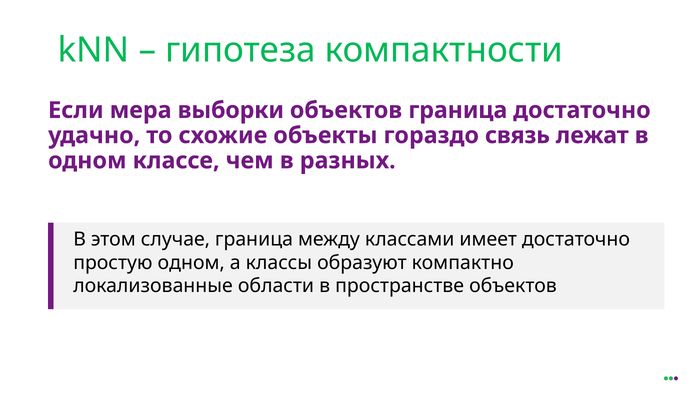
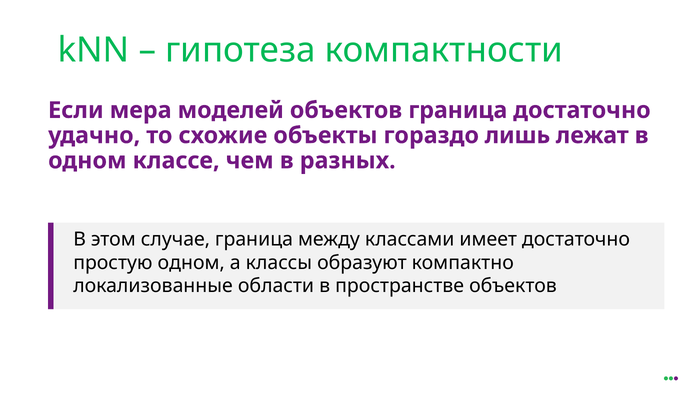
выборки: выборки -> моделей
связь: связь -> лишь
